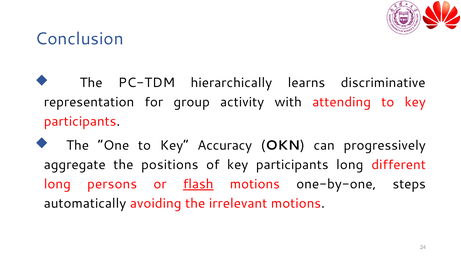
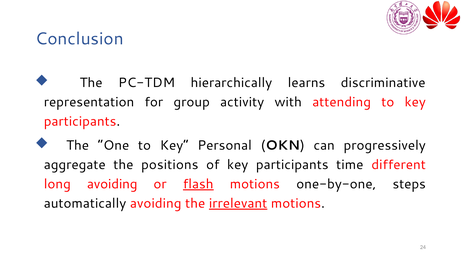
Accuracy: Accuracy -> Personal
participants long: long -> time
long persons: persons -> avoiding
irrelevant underline: none -> present
